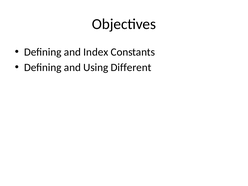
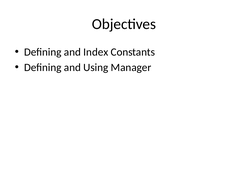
Different: Different -> Manager
